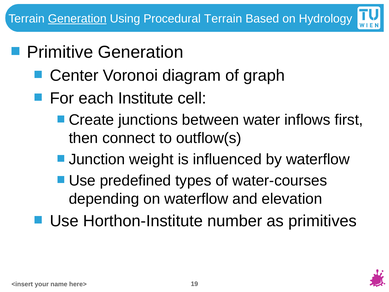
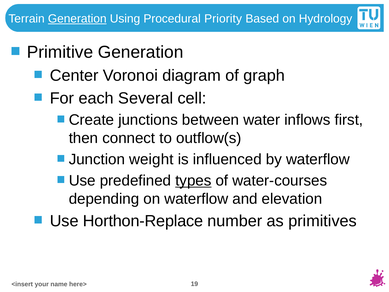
Procedural Terrain: Terrain -> Priority
Institute: Institute -> Several
types underline: none -> present
Horthon-Institute: Horthon-Institute -> Horthon-Replace
